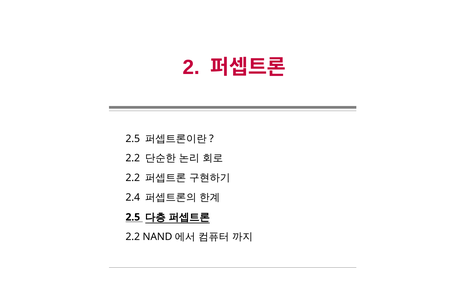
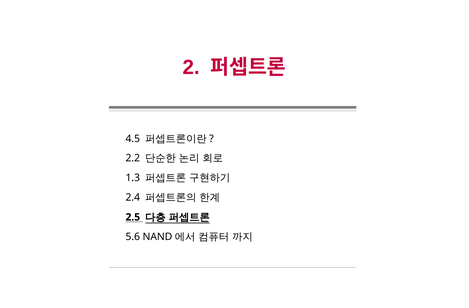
2.5 at (133, 139): 2.5 -> 4.5
2.2 at (133, 178): 2.2 -> 1.3
2.2 at (133, 237): 2.2 -> 5.6
